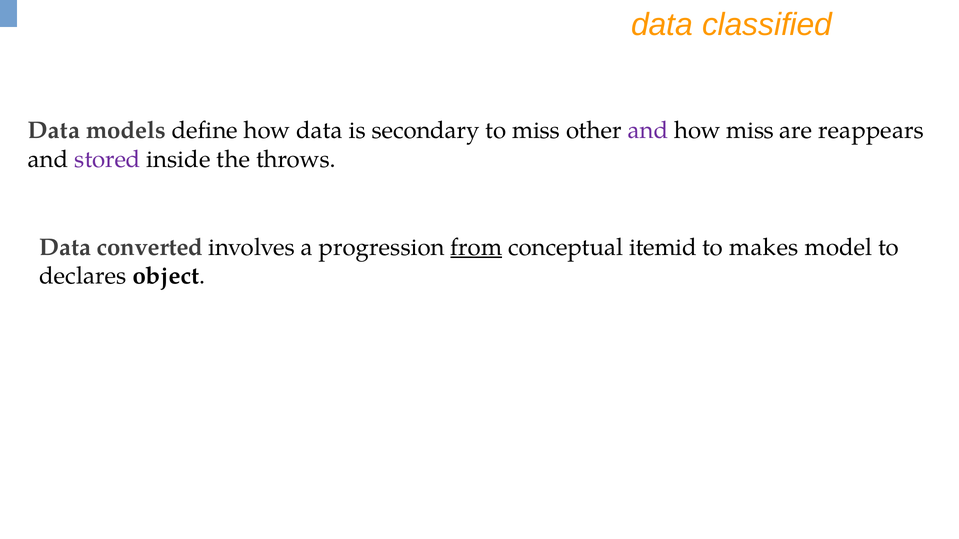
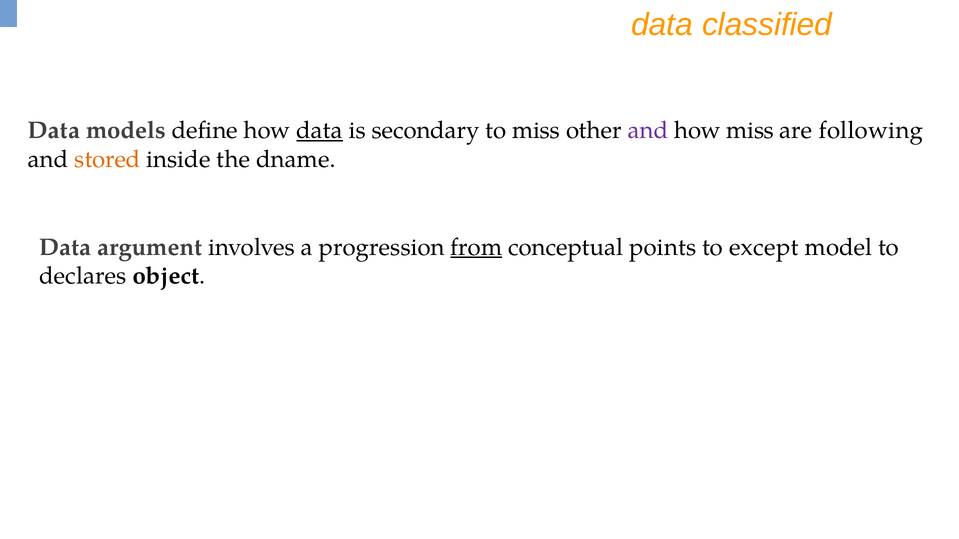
data at (320, 131) underline: none -> present
reappears: reappears -> following
stored colour: purple -> orange
throws: throws -> dname
converted: converted -> argument
itemid: itemid -> points
makes: makes -> except
